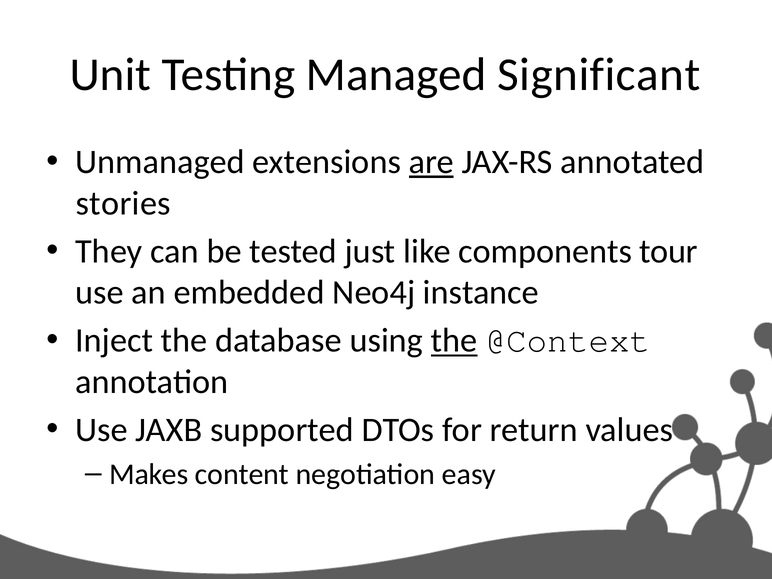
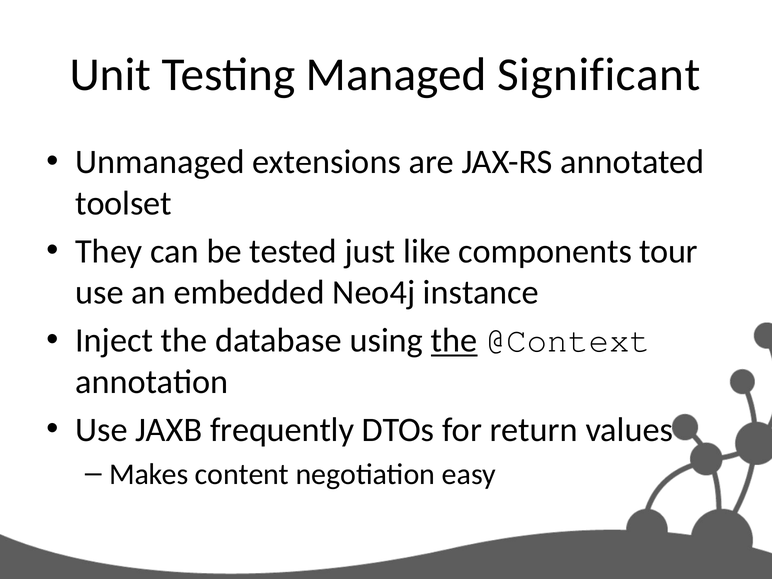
are underline: present -> none
stories: stories -> toolset
supported: supported -> frequently
